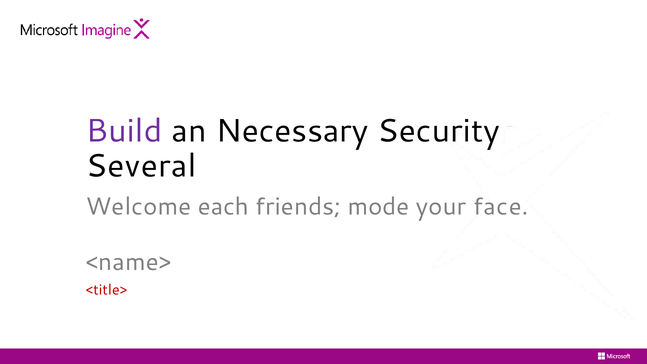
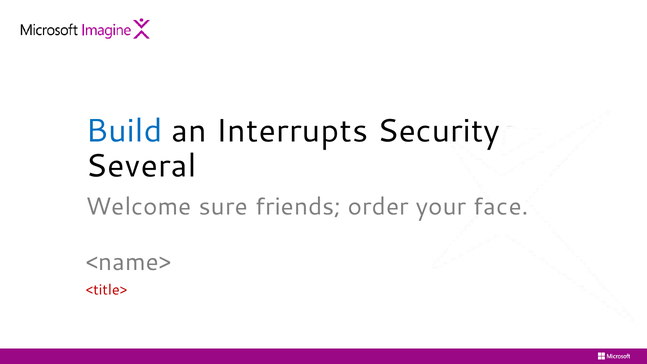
Build colour: purple -> blue
Necessary: Necessary -> Interrupts
each: each -> sure
mode: mode -> order
